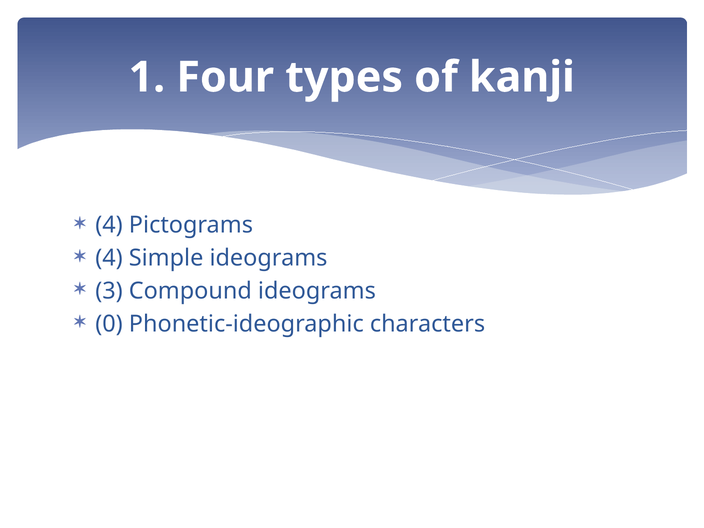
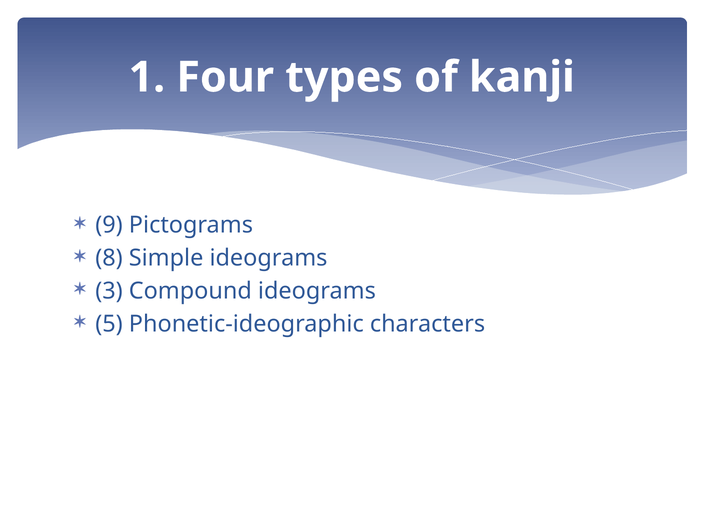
4 at (109, 225): 4 -> 9
4 at (109, 258): 4 -> 8
0: 0 -> 5
